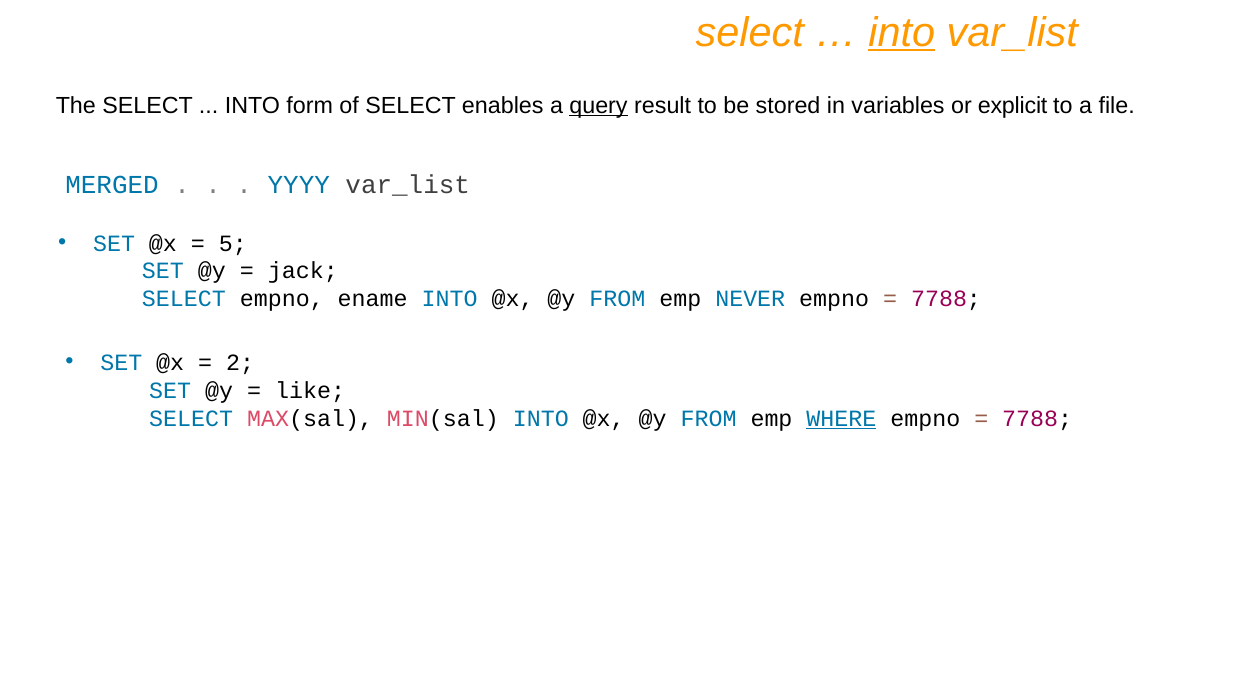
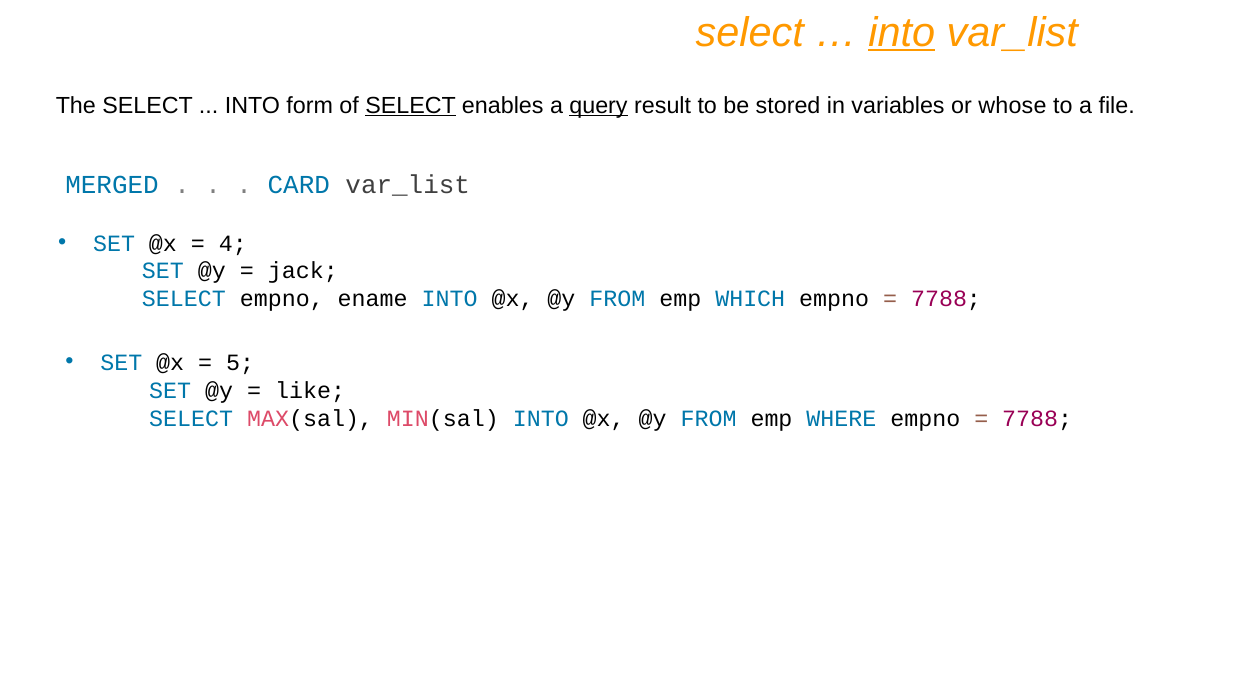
SELECT at (411, 106) underline: none -> present
explicit: explicit -> whose
YYYY: YYYY -> CARD
5: 5 -> 4
NEVER: NEVER -> WHICH
2: 2 -> 5
WHERE underline: present -> none
